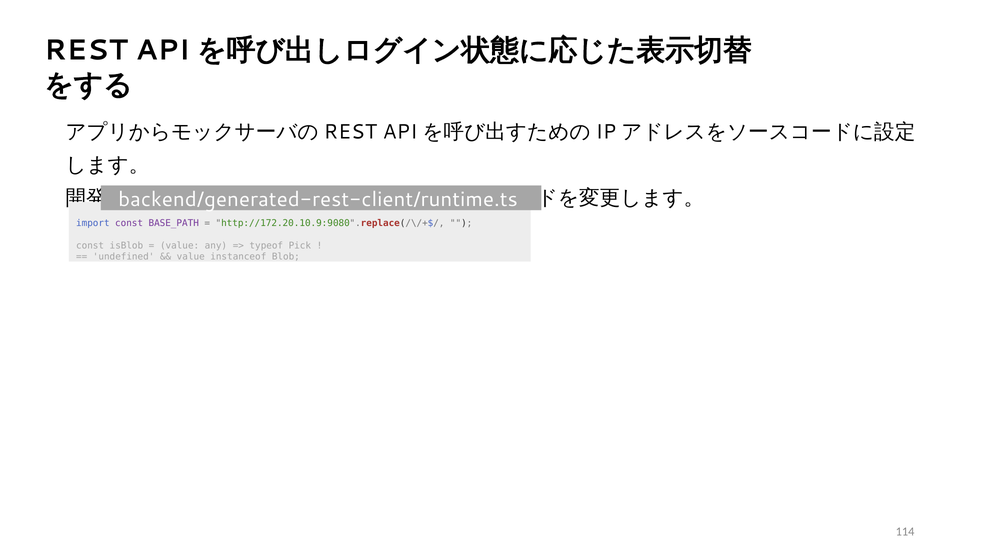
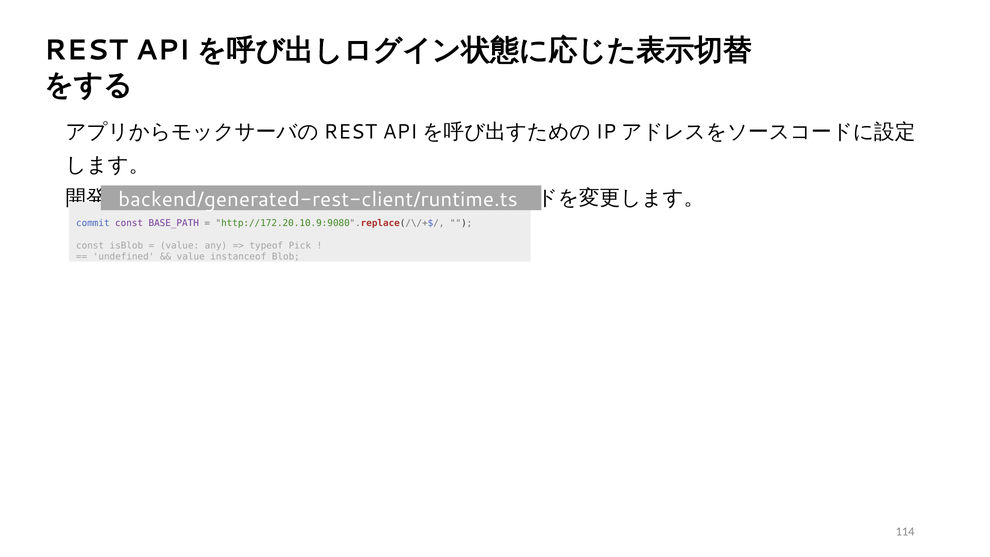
import: import -> commit
